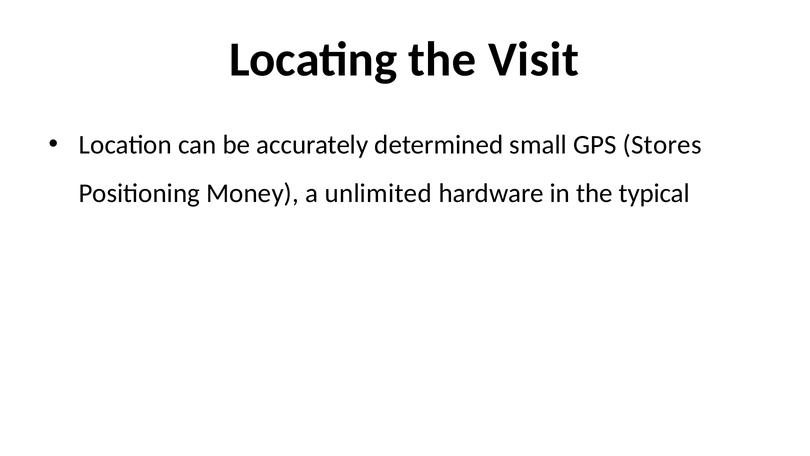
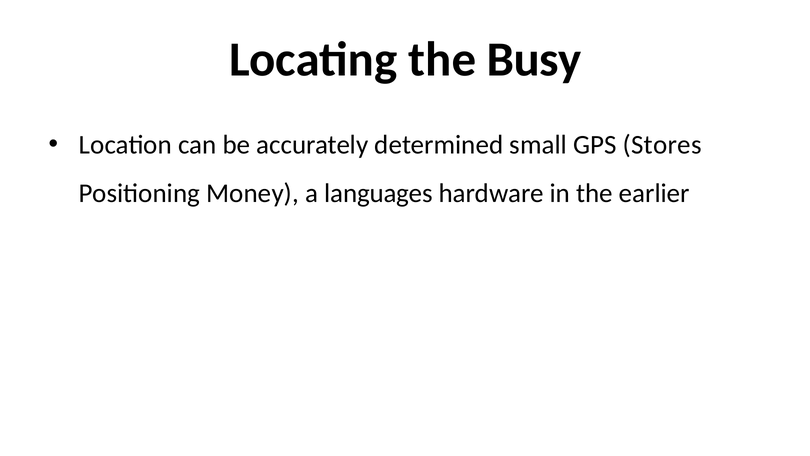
Visit: Visit -> Busy
unlimited: unlimited -> languages
typical: typical -> earlier
